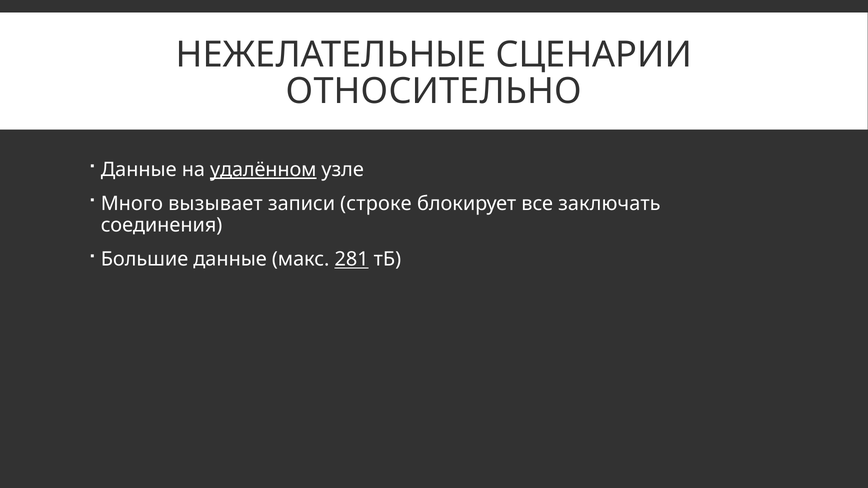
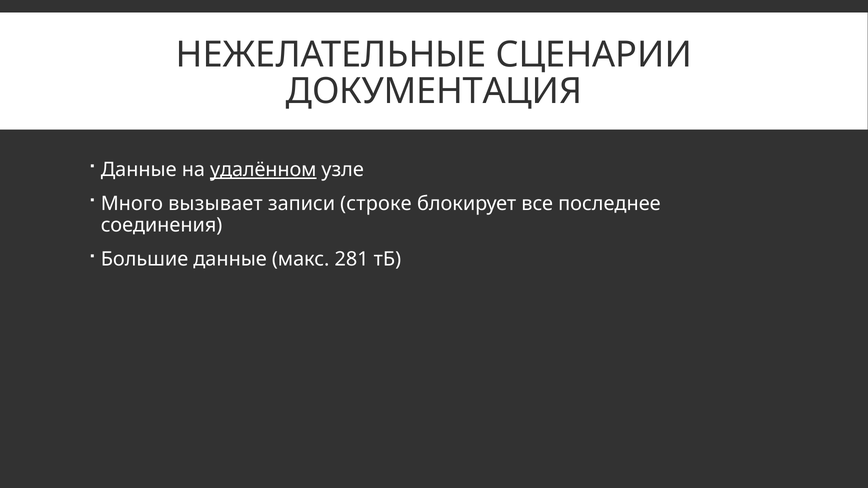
ОТНОСИТЕЛЬНО: ОТНОСИТЕЛЬНО -> ДОКУМЕНТАЦИЯ
заключать: заключать -> последнее
281 underline: present -> none
